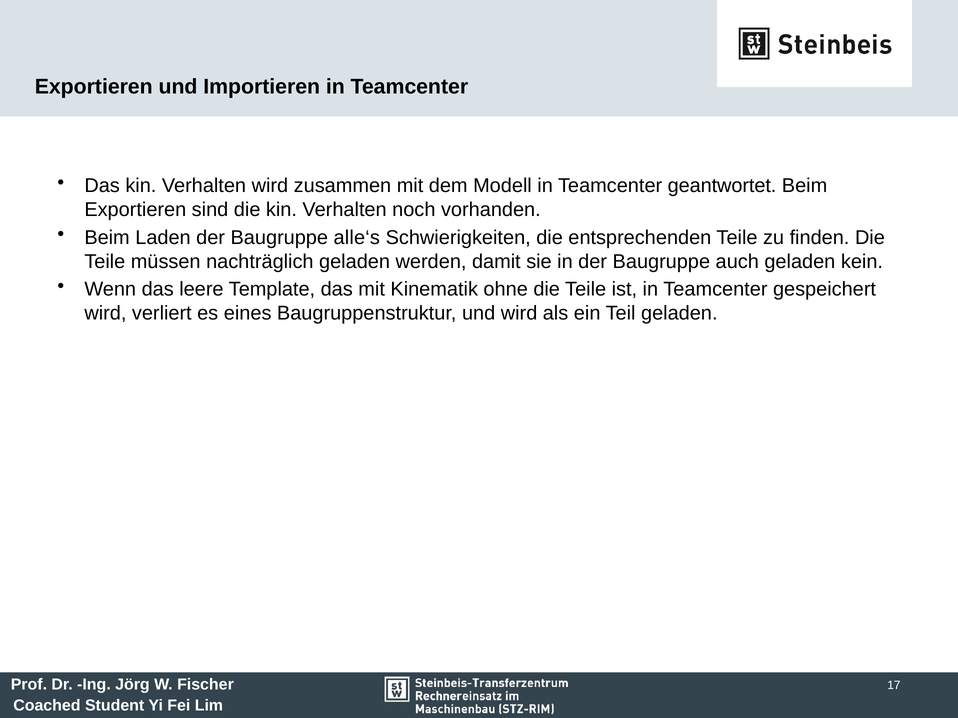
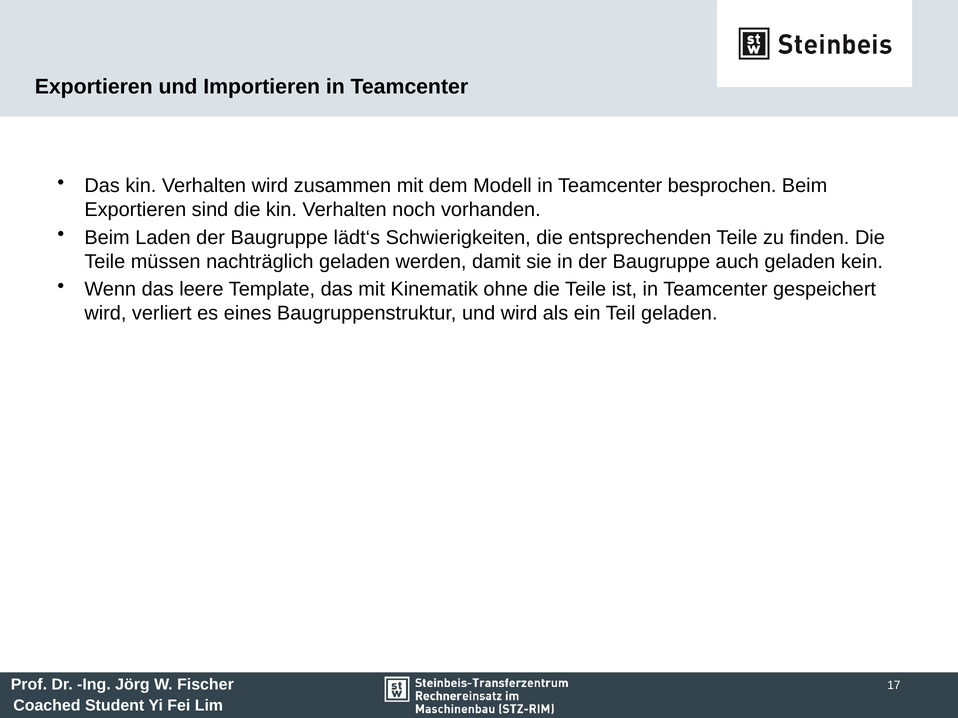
geantwortet: geantwortet -> besprochen
alle‘s: alle‘s -> lädt‘s
